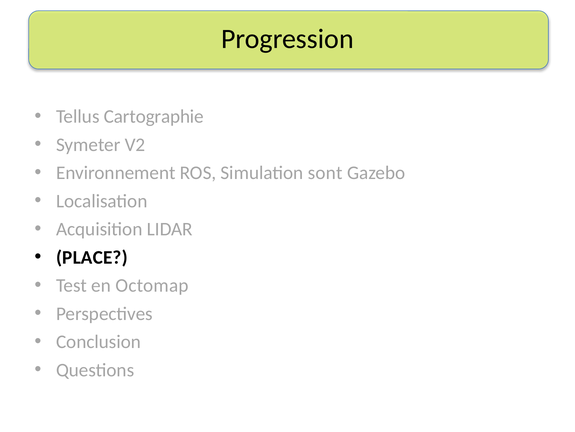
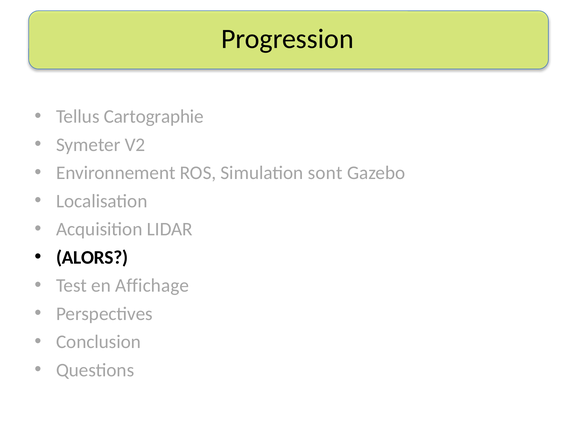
PLACE: PLACE -> ALORS
Octomap: Octomap -> Affichage
